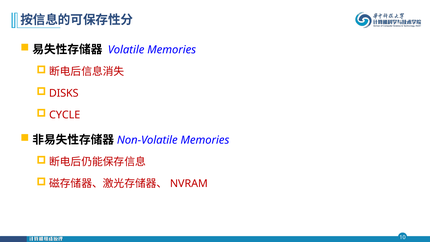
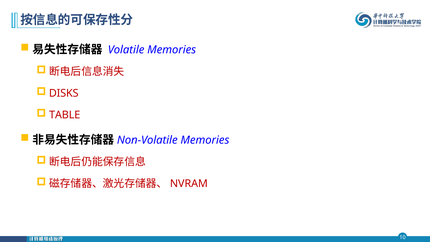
CYCLE: CYCLE -> TABLE
